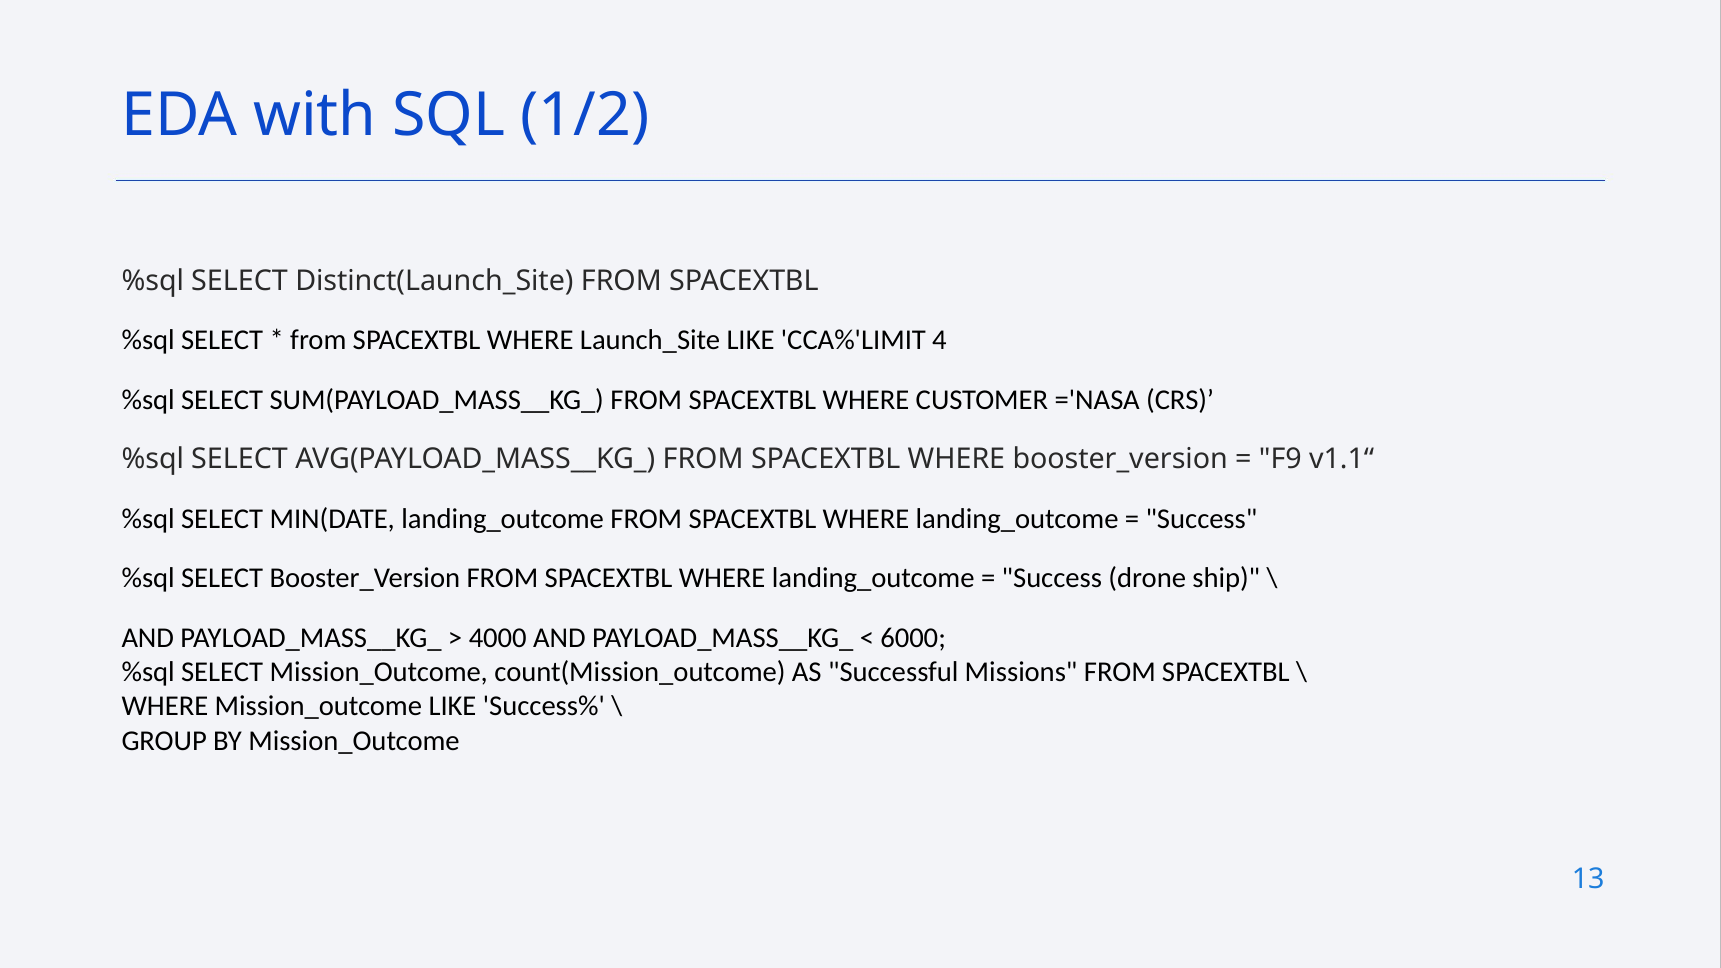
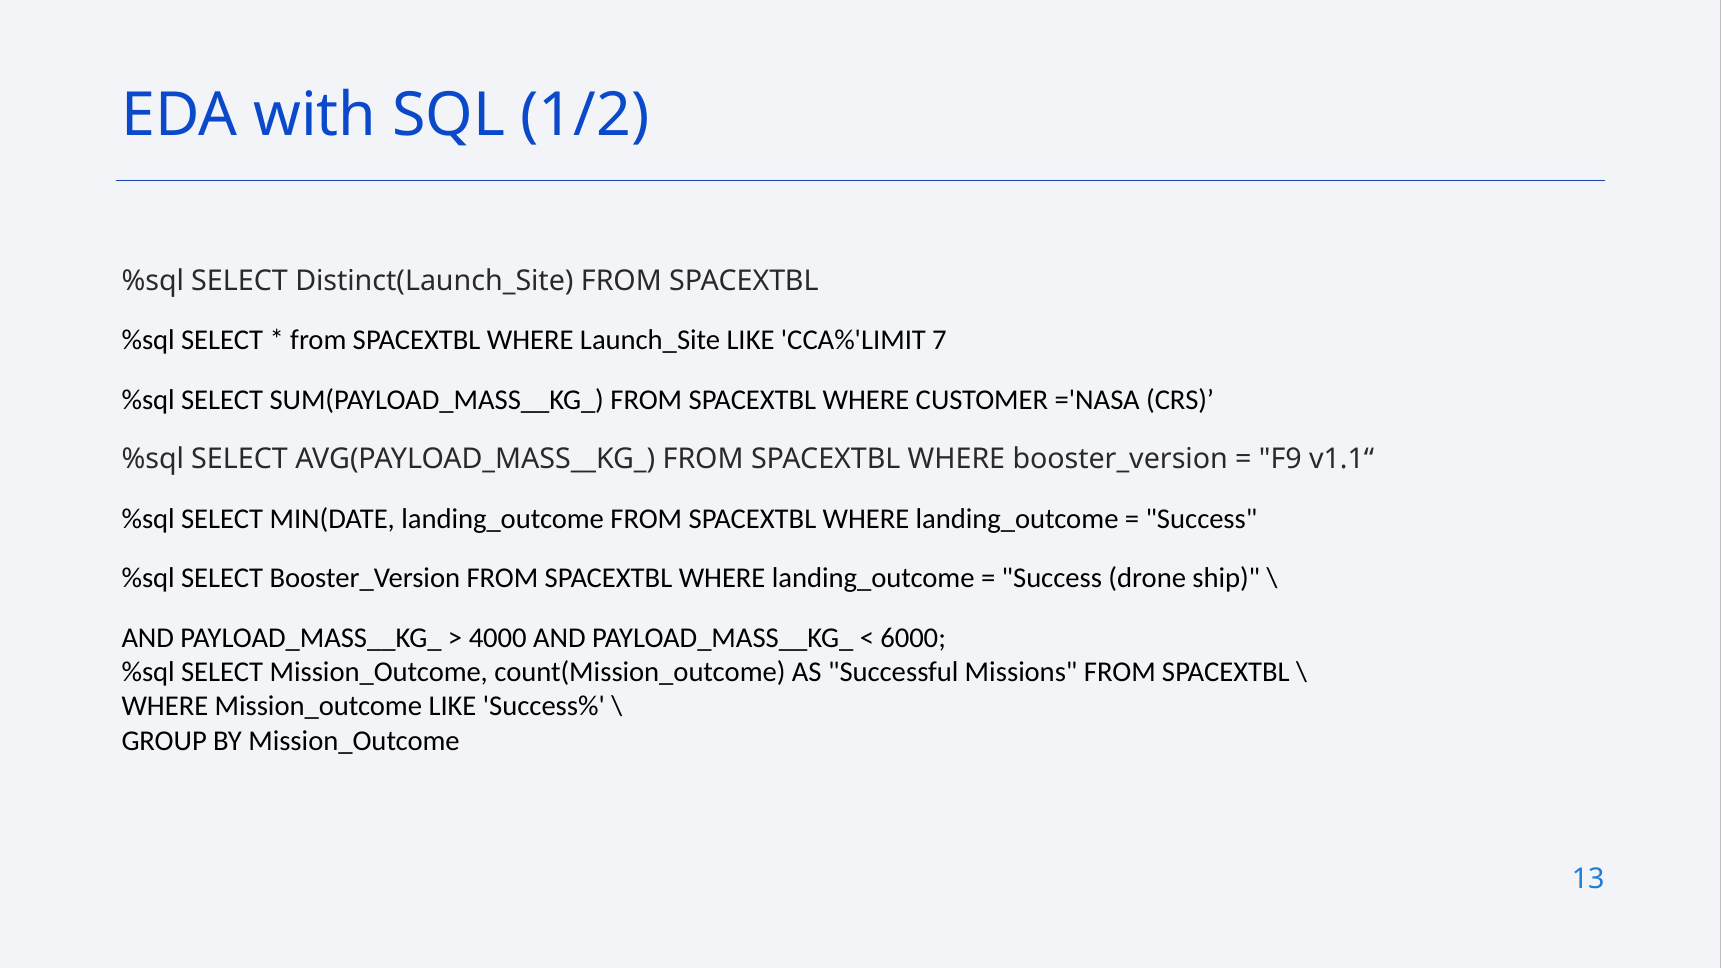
4: 4 -> 7
